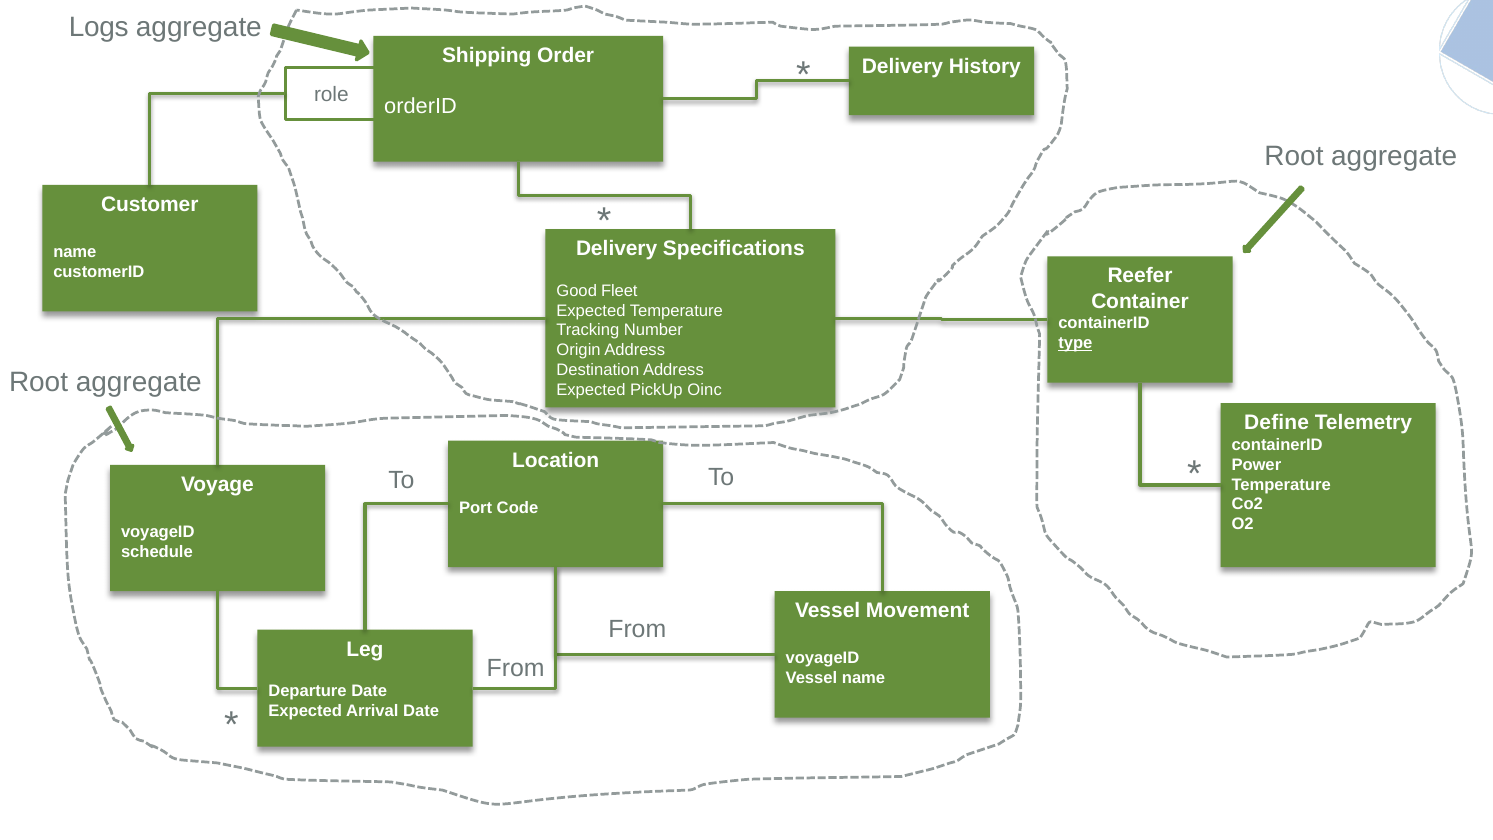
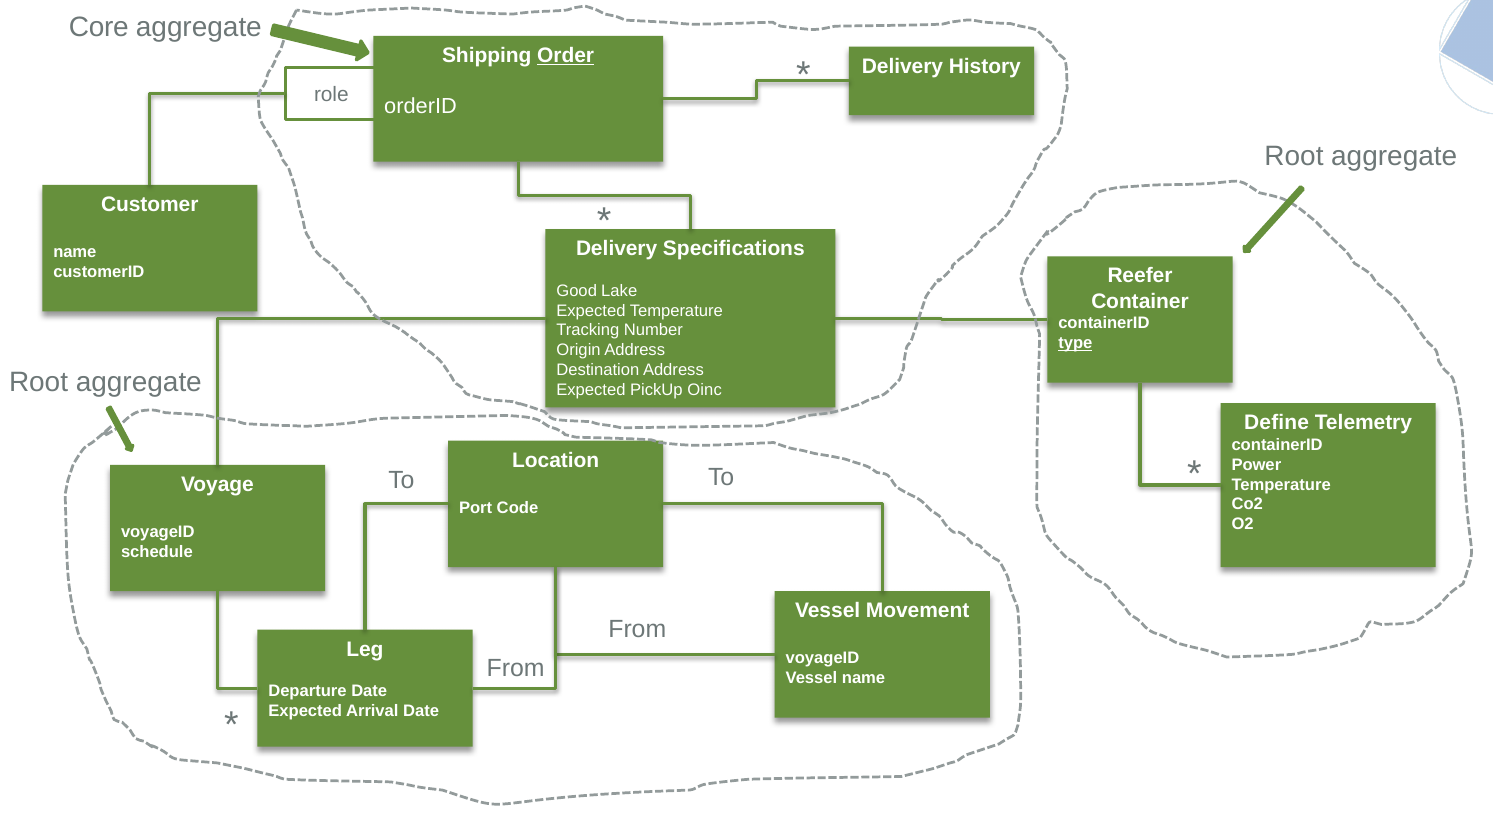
Logs: Logs -> Core
Order underline: none -> present
Fleet: Fleet -> Lake
